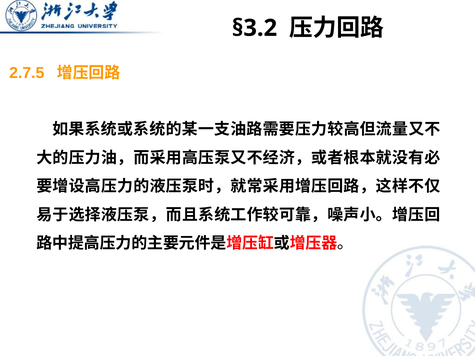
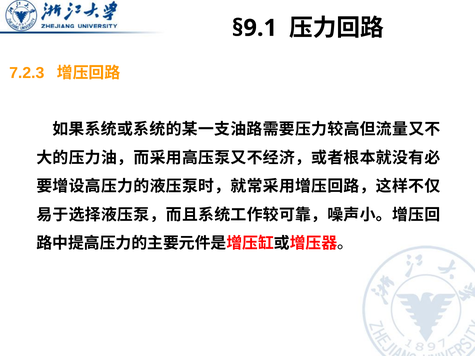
§3.2: §3.2 -> §9.1
2.7.5: 2.7.5 -> 7.2.3
